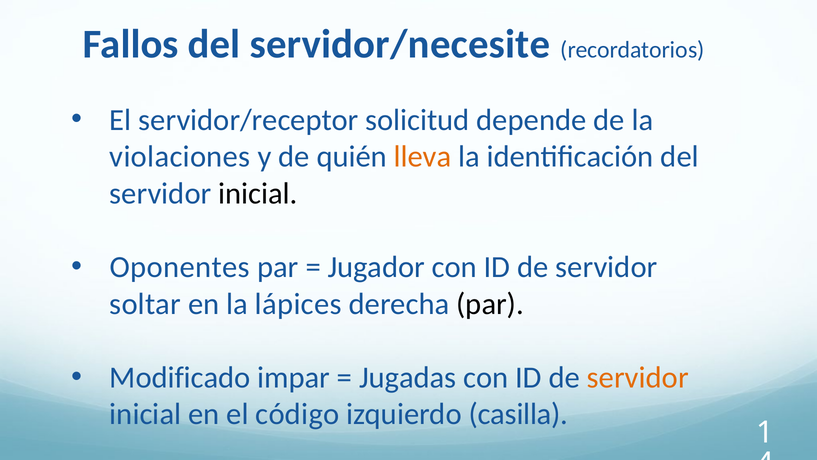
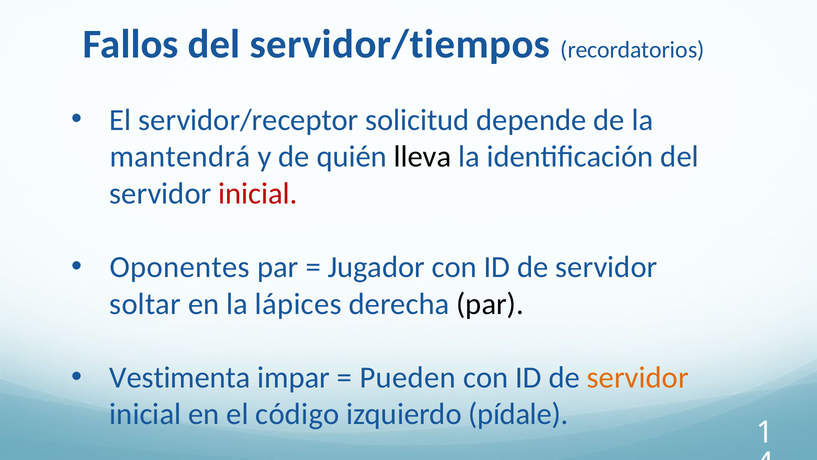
servidor/necesite: servidor/necesite -> servidor/tiempos
violaciones: violaciones -> mantendrá
lleva colour: orange -> black
inicial at (258, 193) colour: black -> red
Modificado: Modificado -> Vestimenta
Jugadas: Jugadas -> Pueden
casilla: casilla -> pídale
